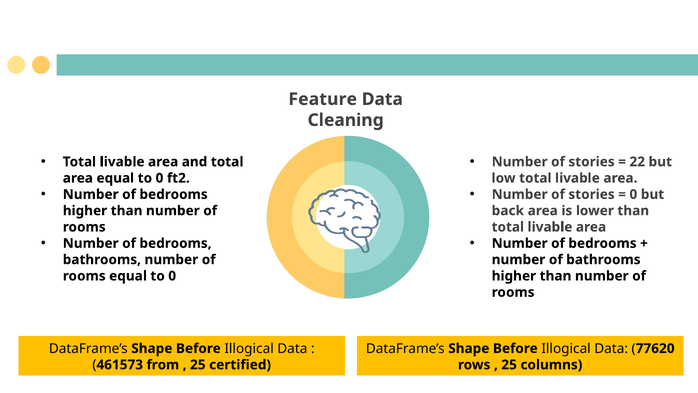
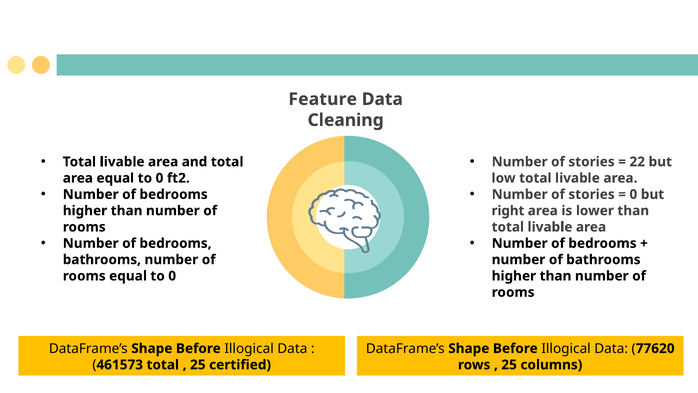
back: back -> right
461573 from: from -> total
